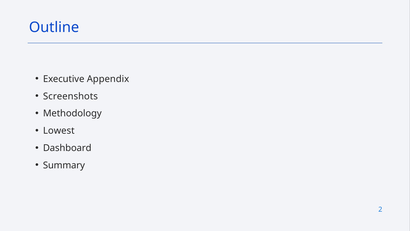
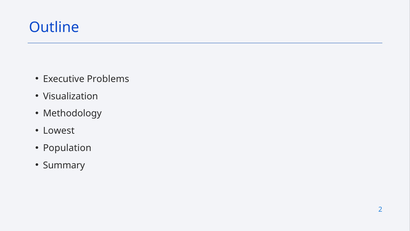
Appendix: Appendix -> Problems
Screenshots: Screenshots -> Visualization
Dashboard: Dashboard -> Population
